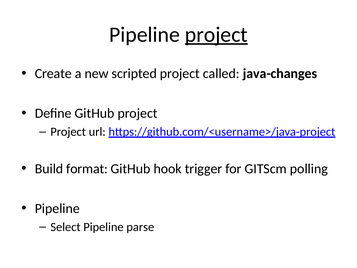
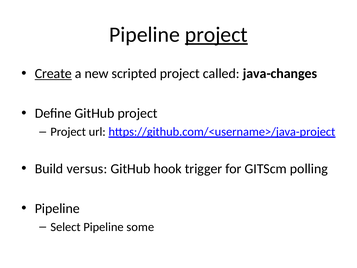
Create underline: none -> present
format: format -> versus
parse: parse -> some
